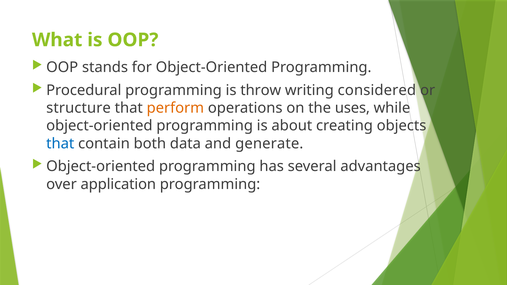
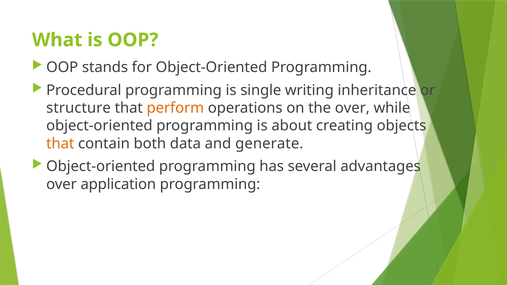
throw: throw -> single
considered: considered -> inheritance
the uses: uses -> over
that at (60, 144) colour: blue -> orange
